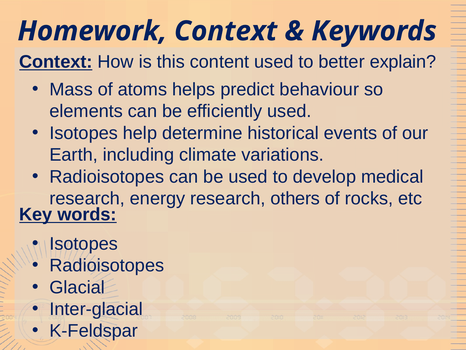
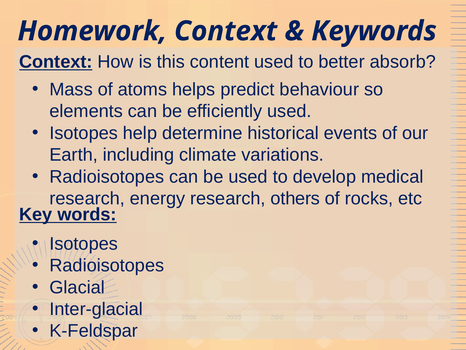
explain: explain -> absorb
